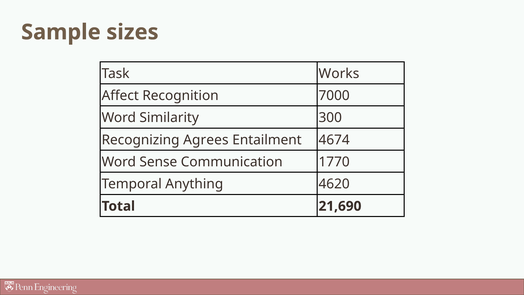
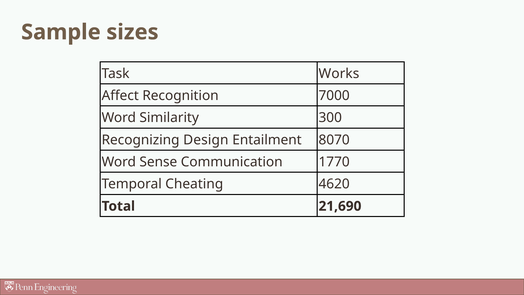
Agrees: Agrees -> Design
4674: 4674 -> 8070
Anything: Anything -> Cheating
